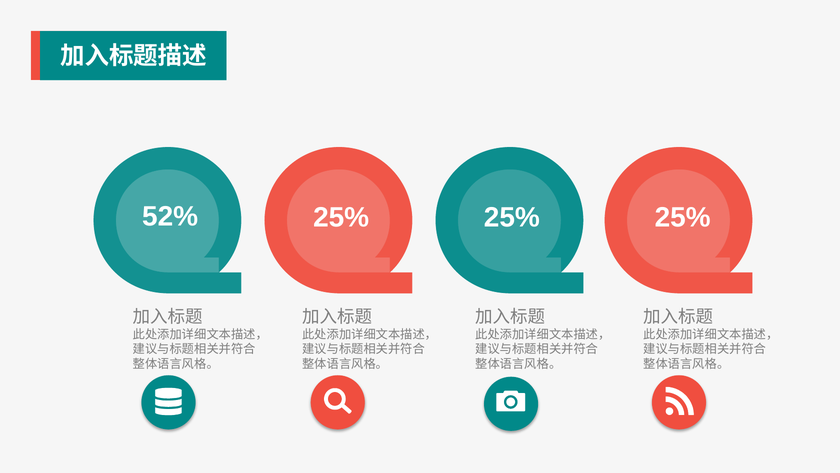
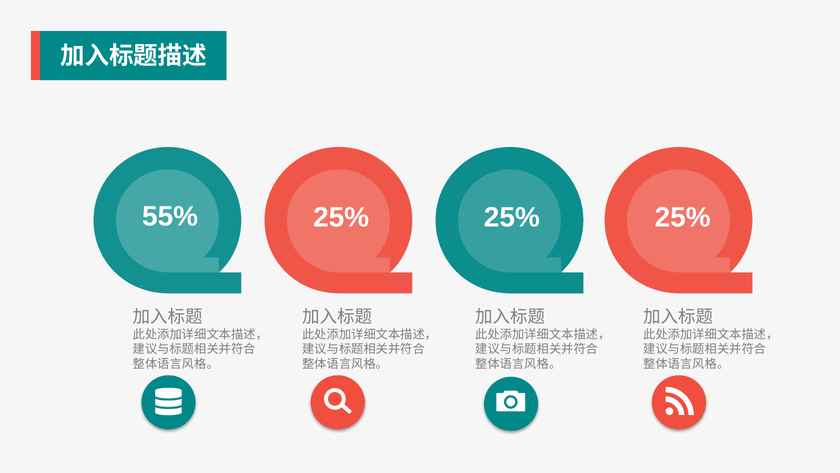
52%: 52% -> 55%
